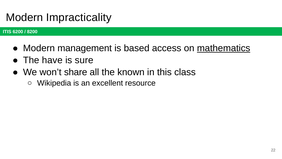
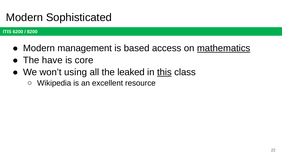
Impracticality: Impracticality -> Sophisticated
sure: sure -> core
share: share -> using
known: known -> leaked
this underline: none -> present
